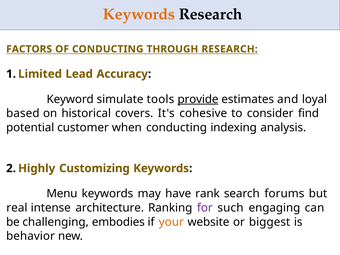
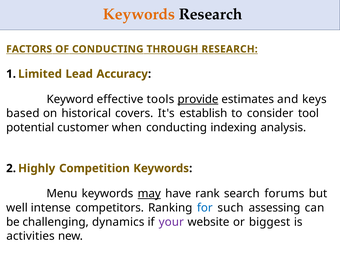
simulate: simulate -> effective
loyal: loyal -> keys
cohesive: cohesive -> establish
find: find -> tool
Customizing: Customizing -> Competition
may underline: none -> present
real: real -> well
architecture: architecture -> competitors
for colour: purple -> blue
engaging: engaging -> assessing
embodies: embodies -> dynamics
your colour: orange -> purple
behavior: behavior -> activities
